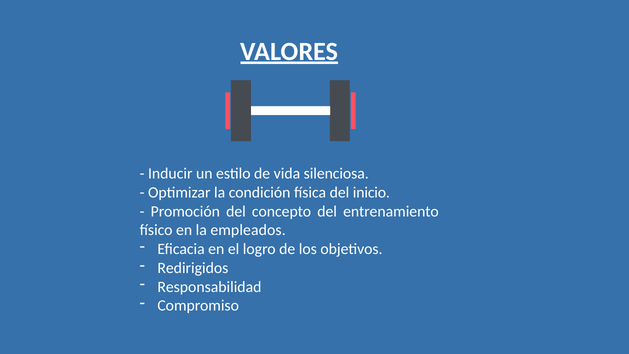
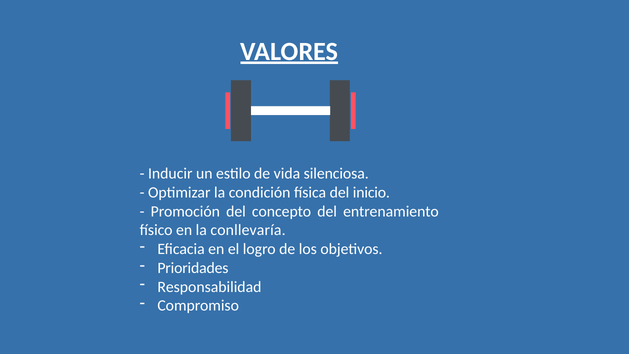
empleados: empleados -> conllevaría
Redirigidos: Redirigidos -> Prioridades
